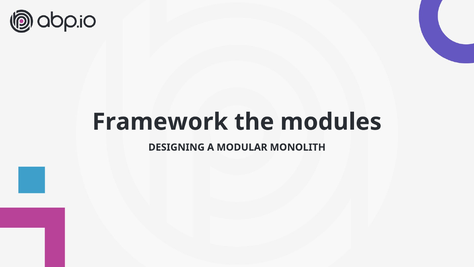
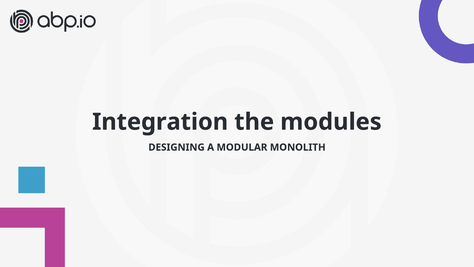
Framework: Framework -> Integration
